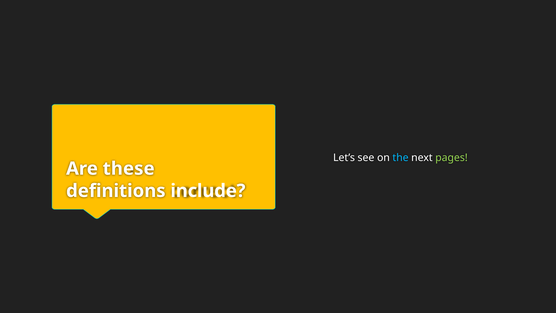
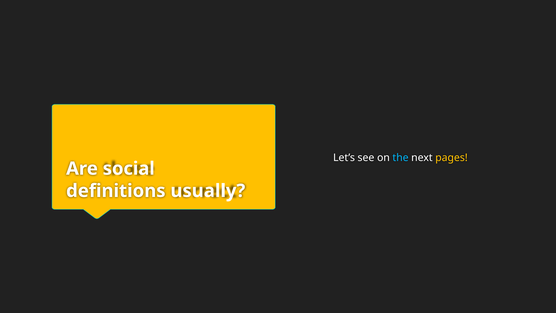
pages colour: light green -> yellow
these: these -> social
include: include -> usually
